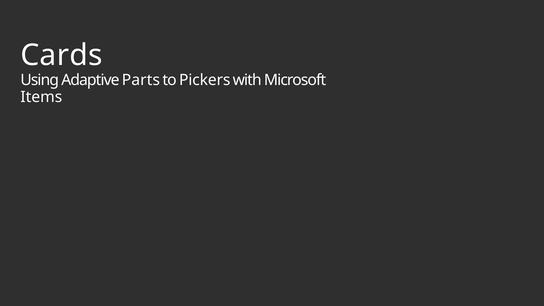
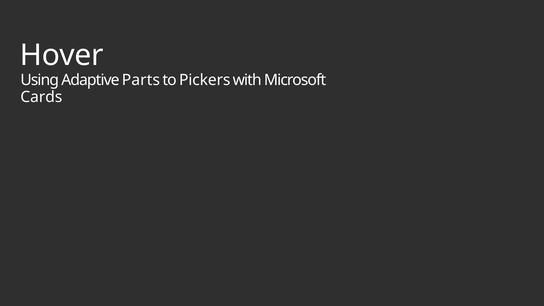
Cards: Cards -> Hover
Items: Items -> Cards
